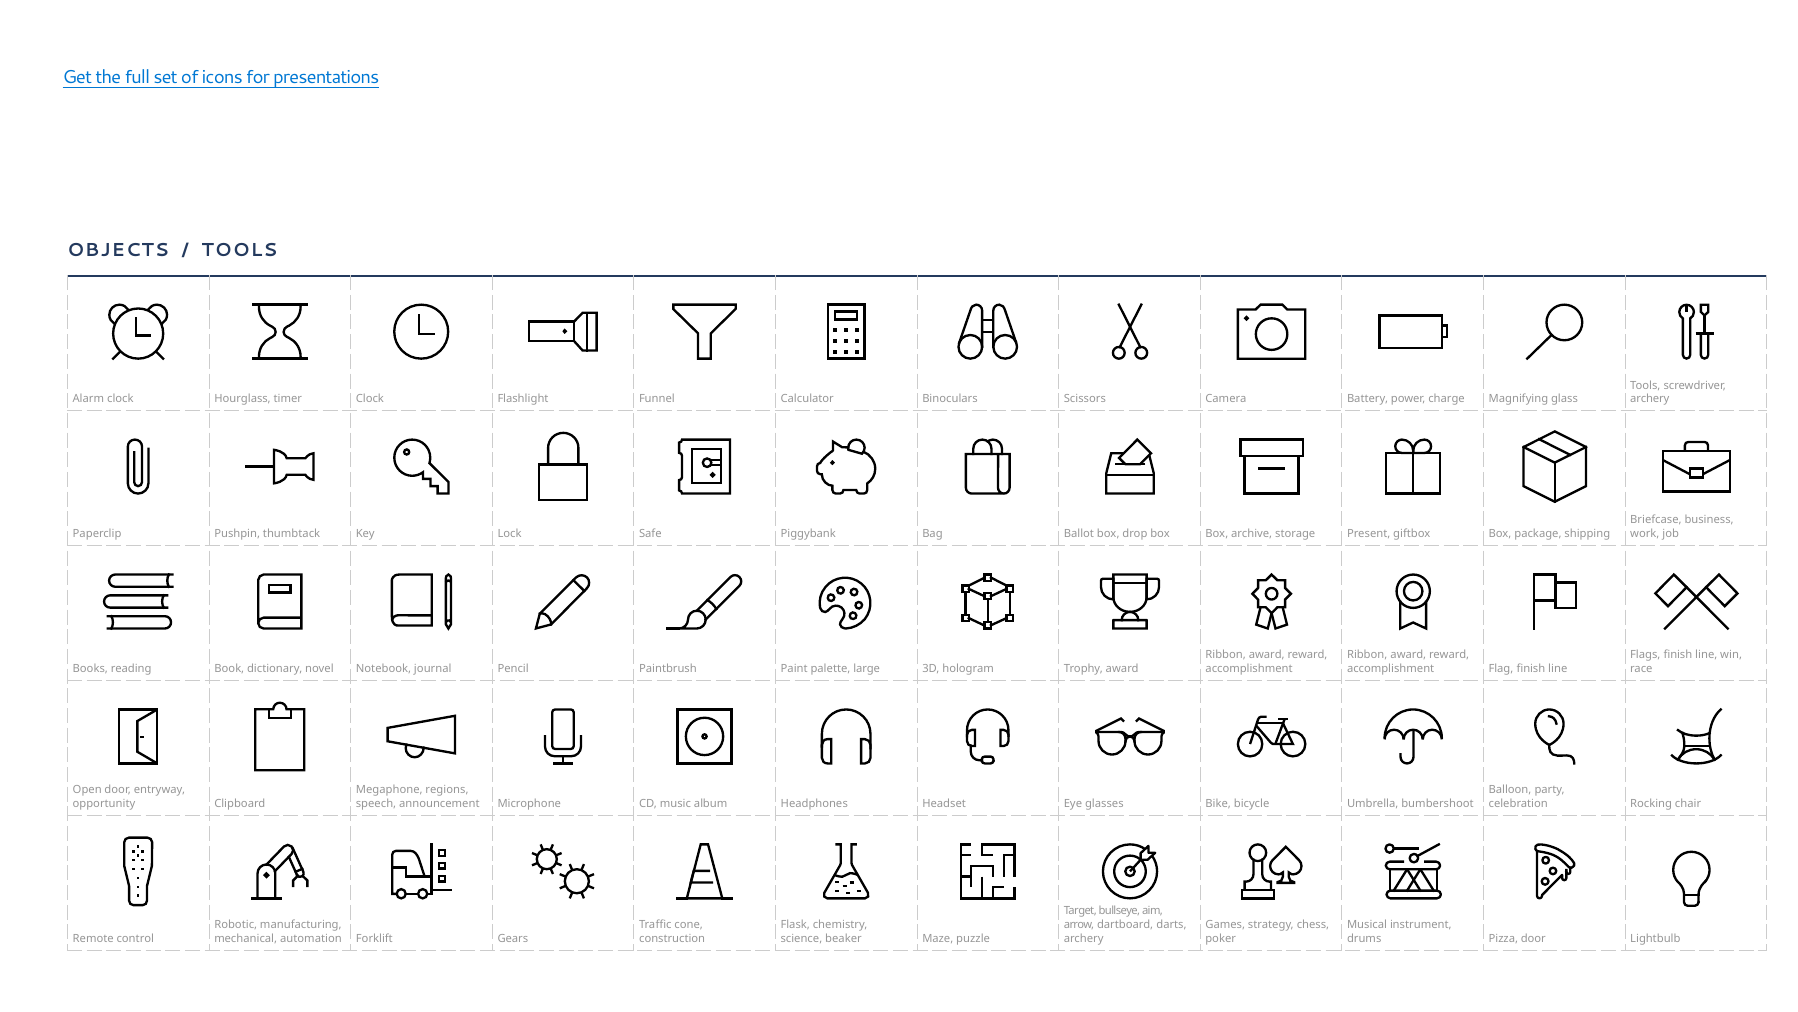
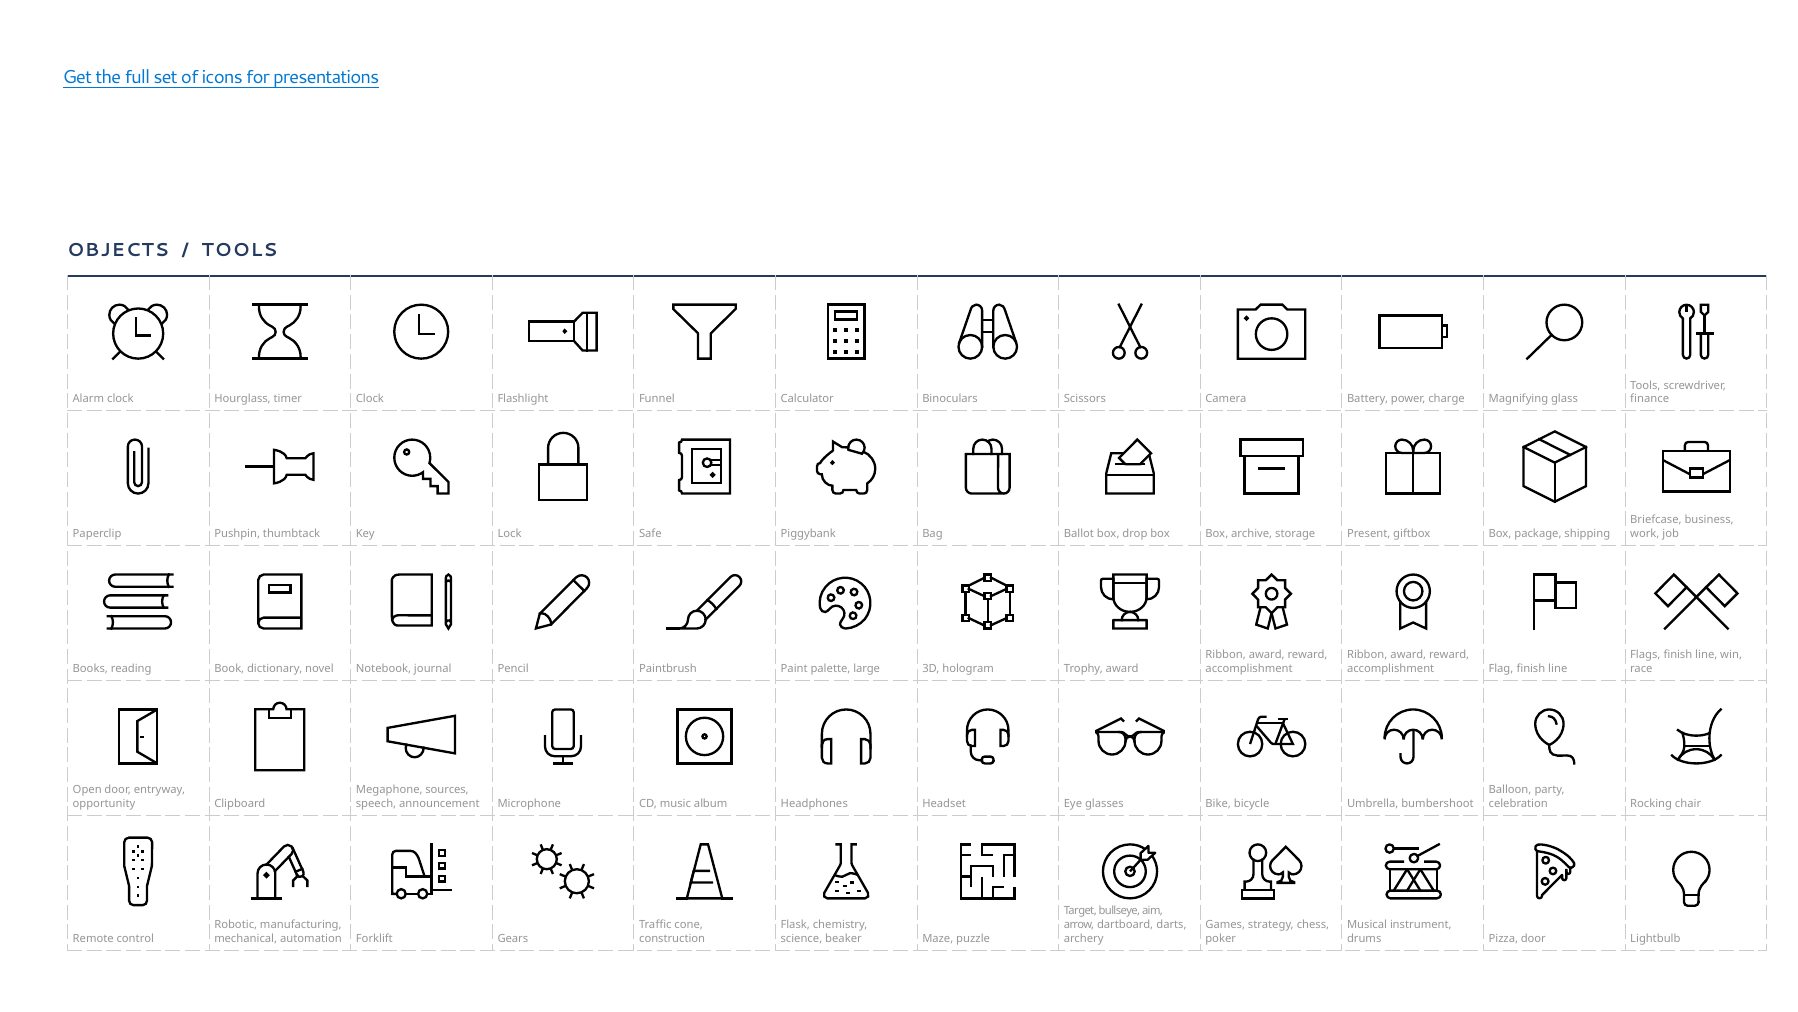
archery at (1650, 399): archery -> finance
regions: regions -> sources
